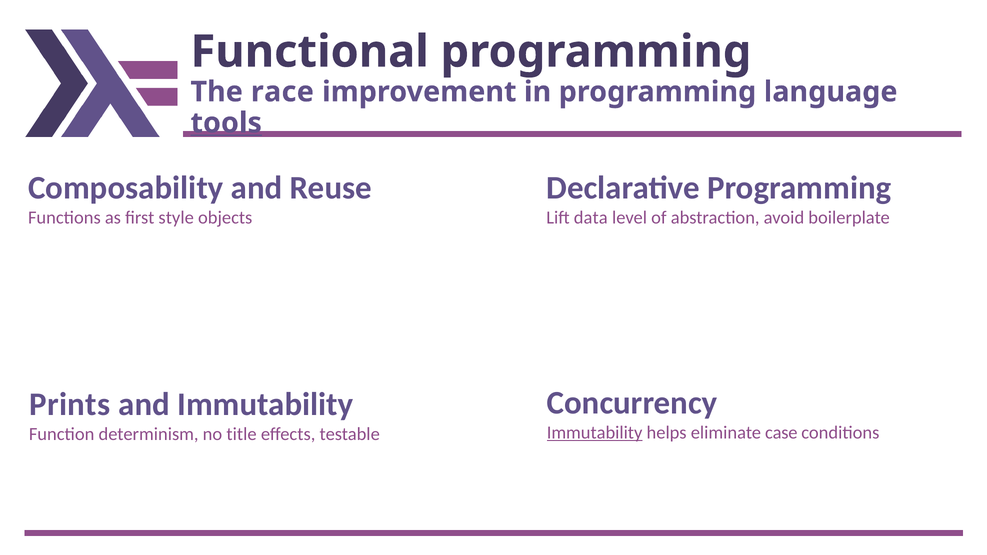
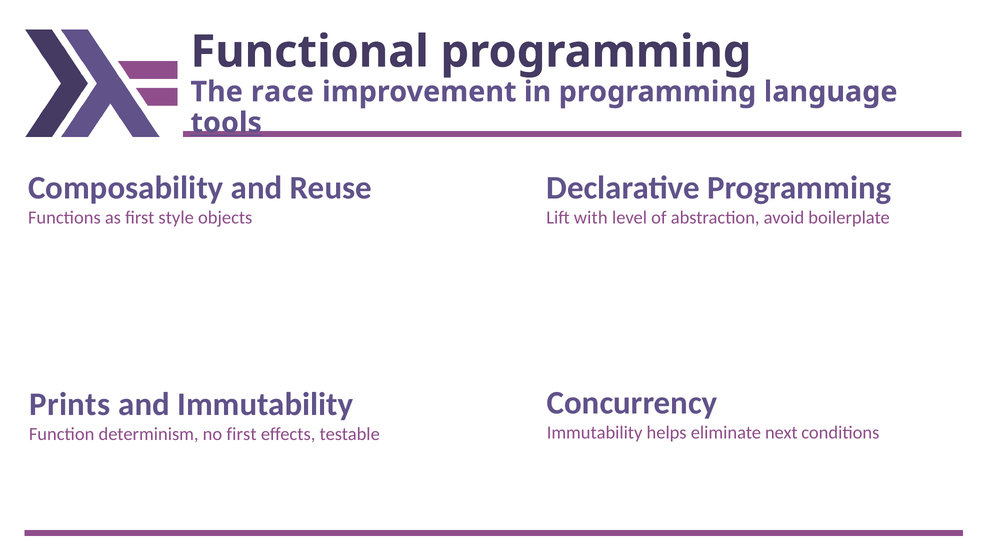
data: data -> with
Immutability at (595, 433) underline: present -> none
case: case -> next
no title: title -> first
